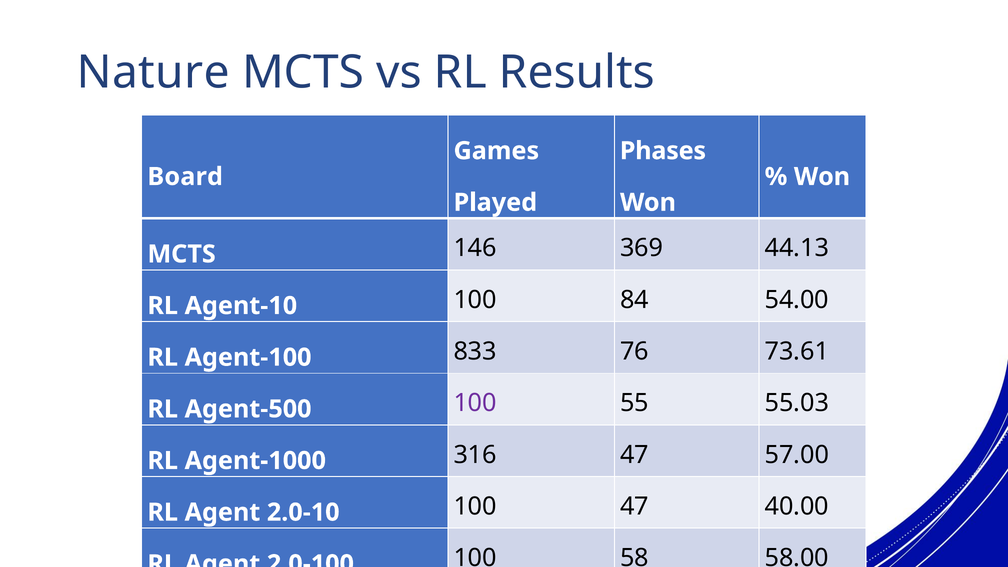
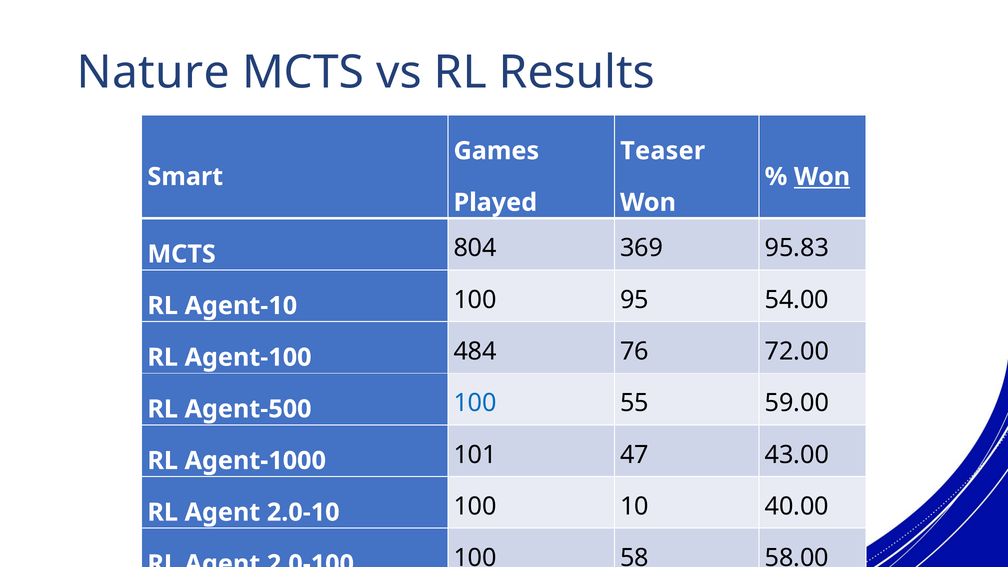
Phases: Phases -> Teaser
Board: Board -> Smart
Won at (822, 177) underline: none -> present
146: 146 -> 804
44.13: 44.13 -> 95.83
84: 84 -> 95
833: 833 -> 484
73.61: 73.61 -> 72.00
100 at (475, 403) colour: purple -> blue
55.03: 55.03 -> 59.00
316: 316 -> 101
57.00: 57.00 -> 43.00
47 at (634, 506): 47 -> 10
